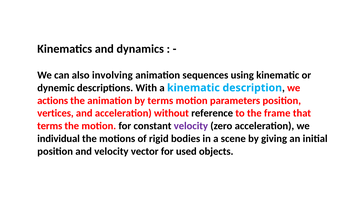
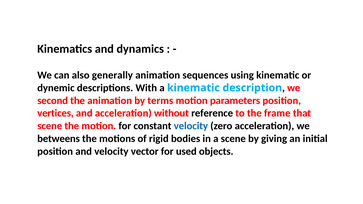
involving: involving -> generally
actions: actions -> second
terms at (50, 126): terms -> scene
velocity at (191, 126) colour: purple -> blue
individual: individual -> betweens
